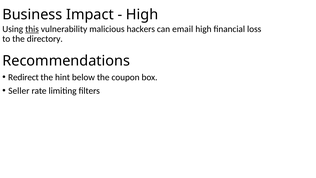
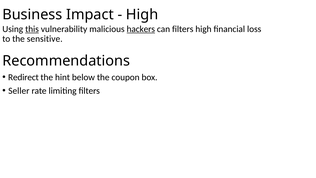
hackers underline: none -> present
can email: email -> filters
directory: directory -> sensitive
